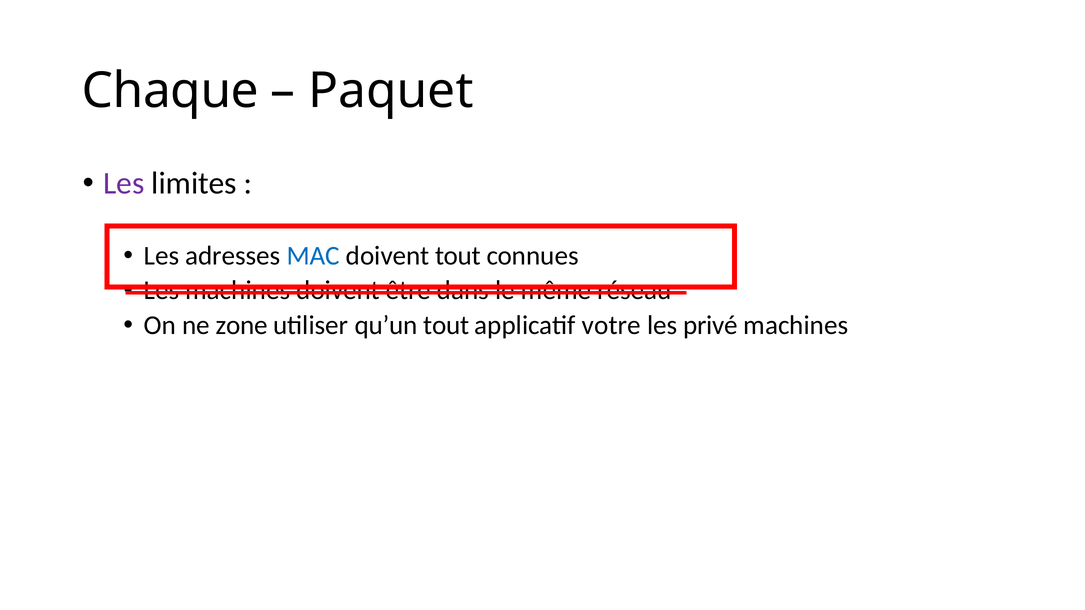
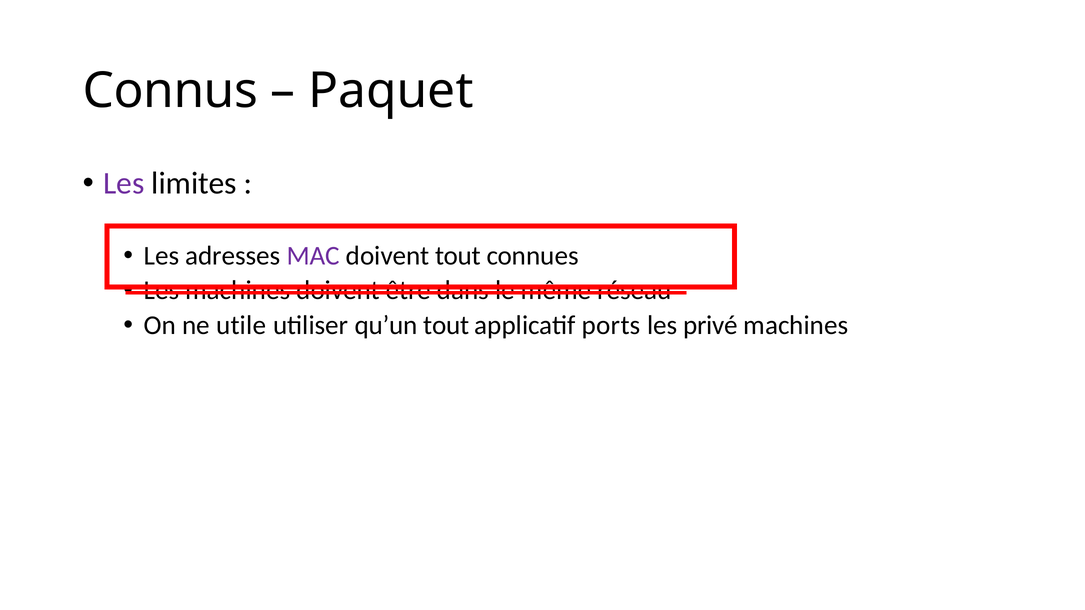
Chaque: Chaque -> Connus
MAC colour: blue -> purple
zone: zone -> utile
votre: votre -> ports
